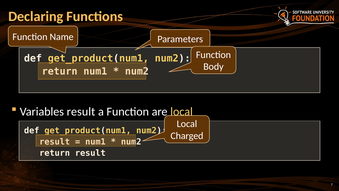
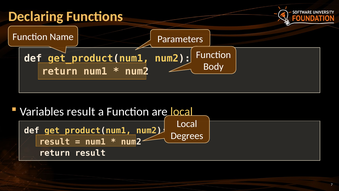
Charged: Charged -> Degrees
